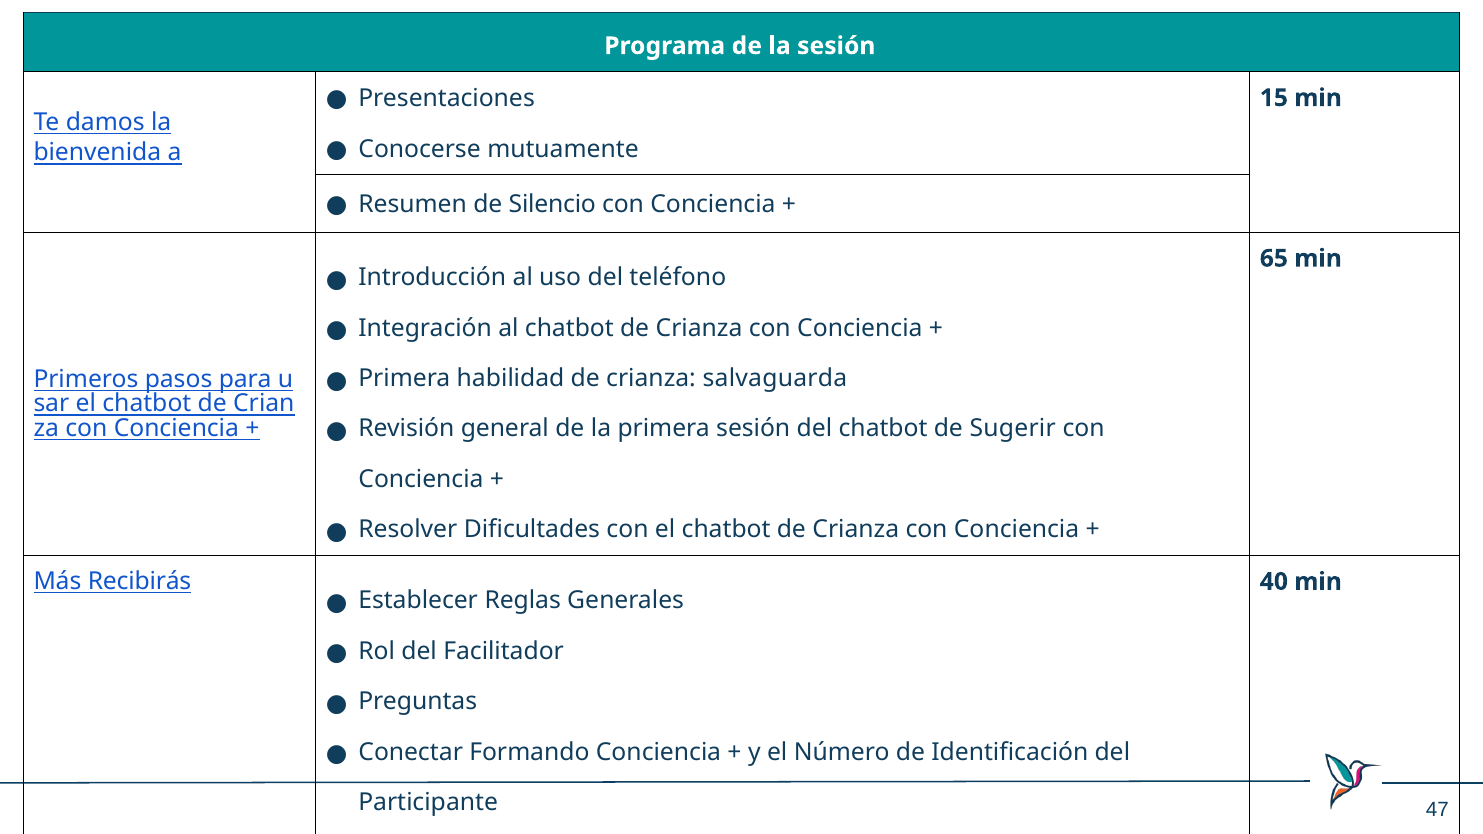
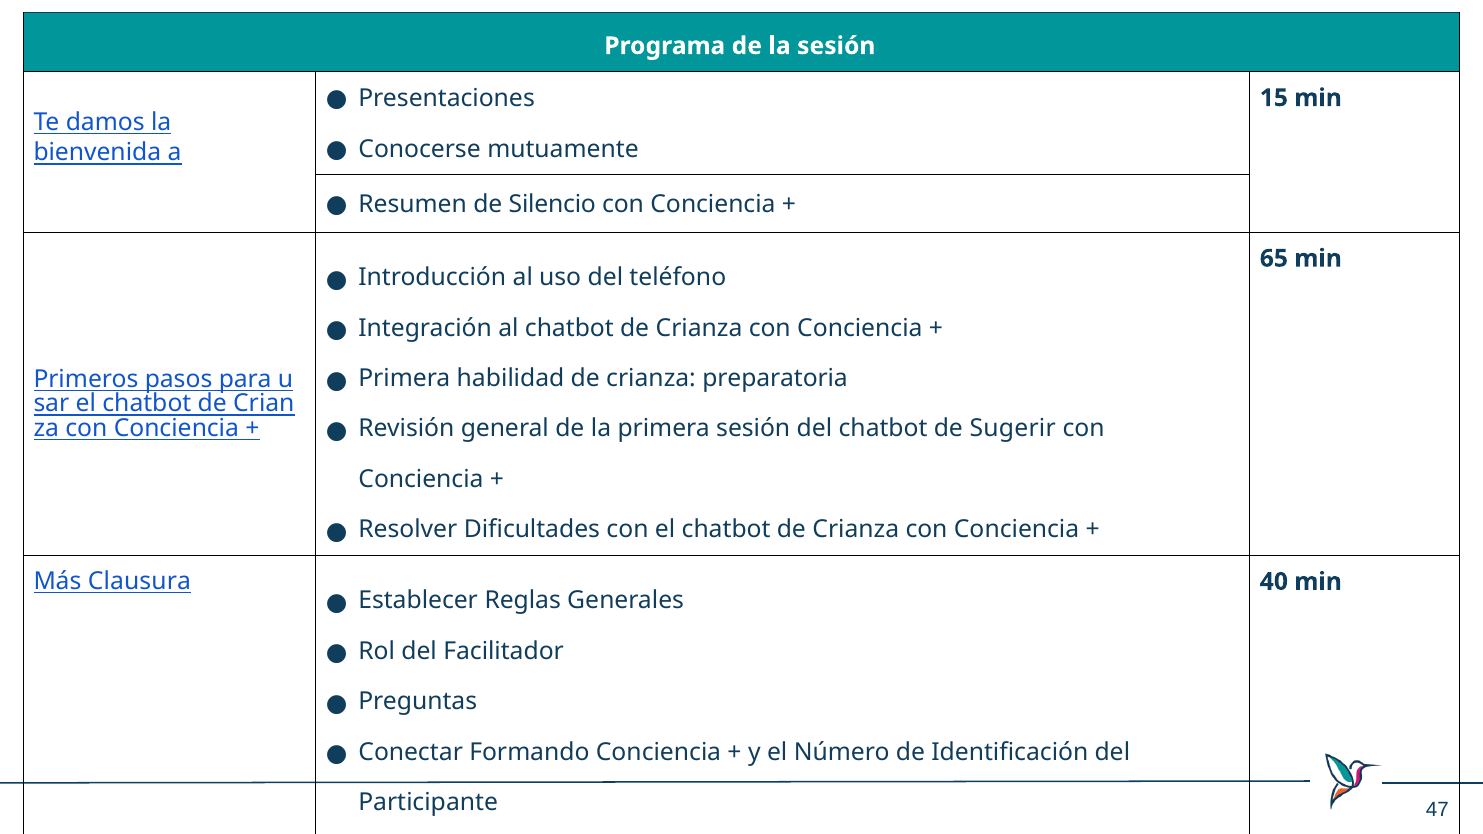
salvaguarda: salvaguarda -> preparatoria
Recibirás: Recibirás -> Clausura
